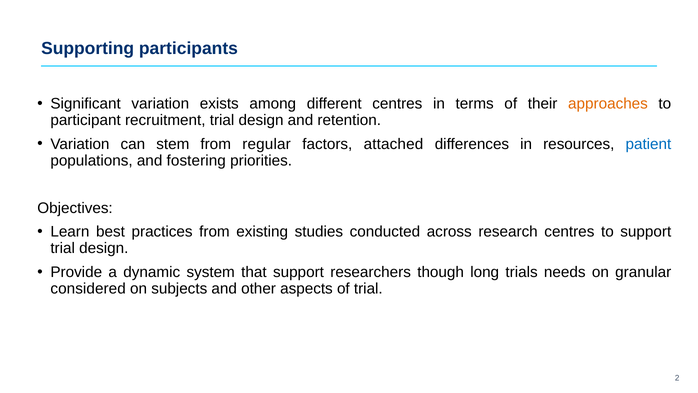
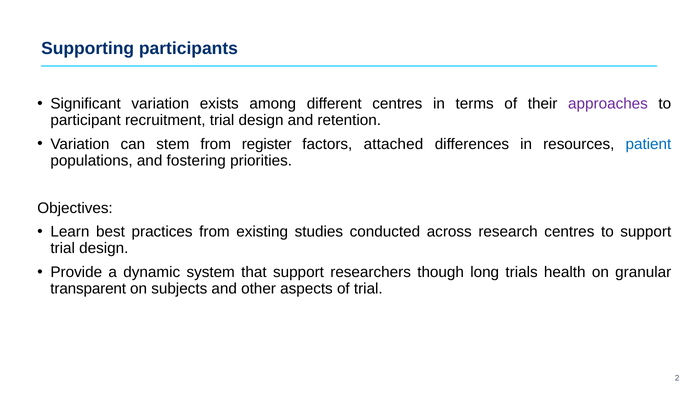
approaches colour: orange -> purple
regular: regular -> register
needs: needs -> health
considered: considered -> transparent
